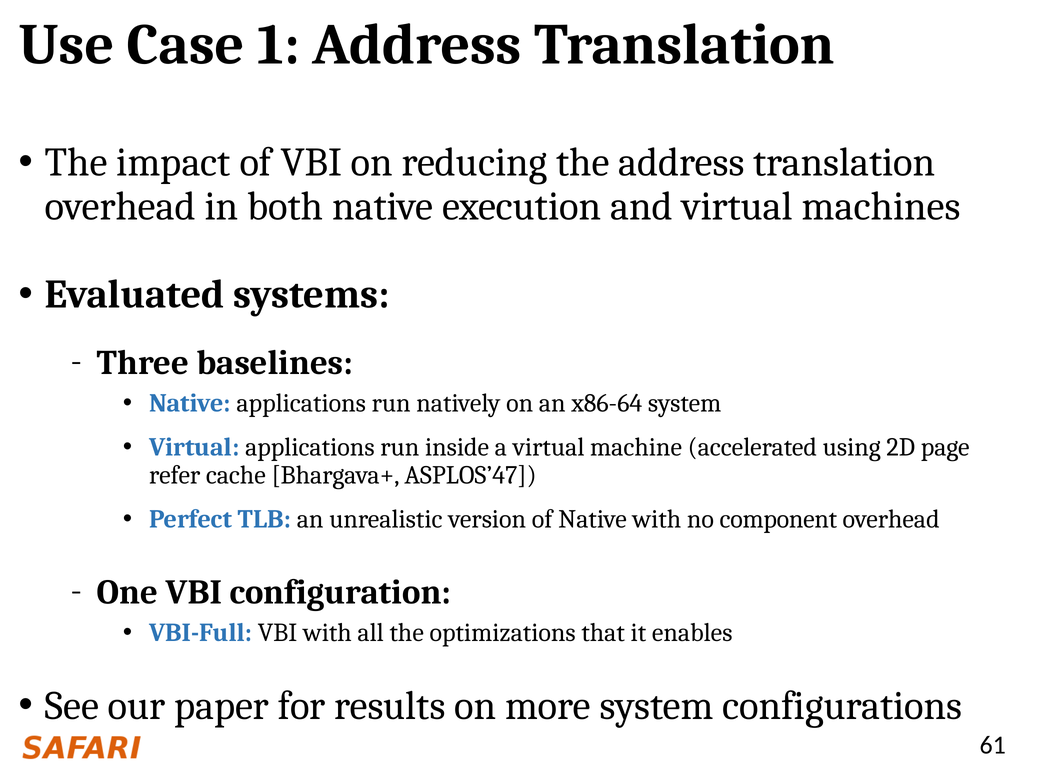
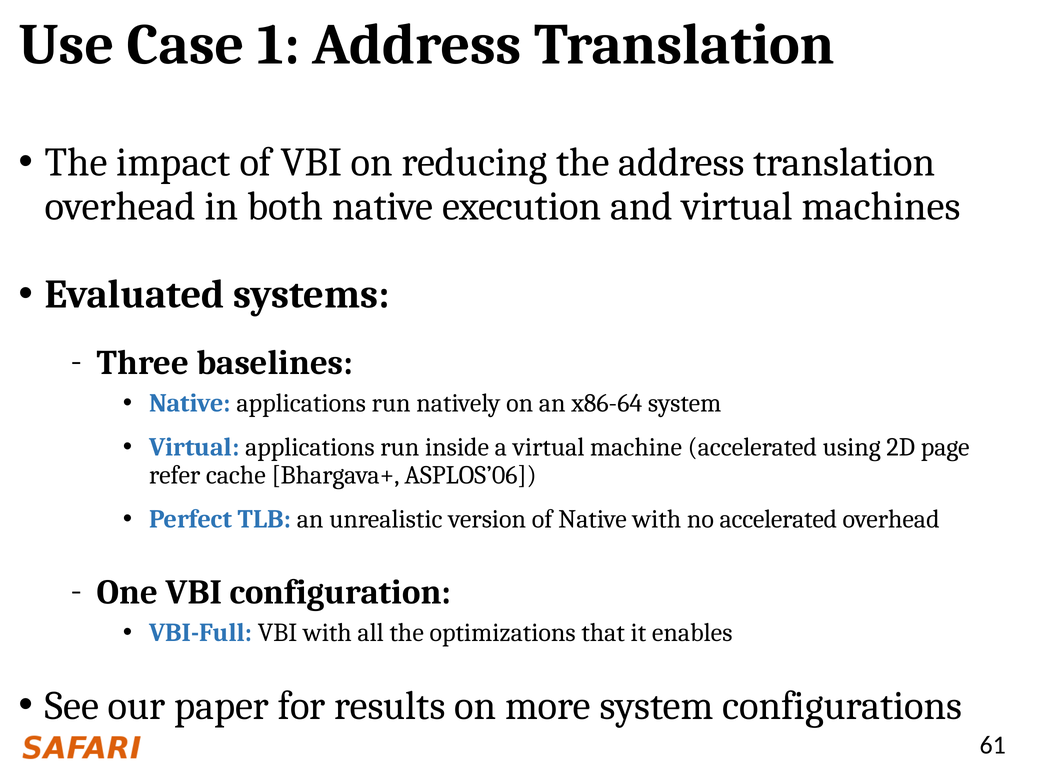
ASPLOS’47: ASPLOS’47 -> ASPLOS’06
no component: component -> accelerated
